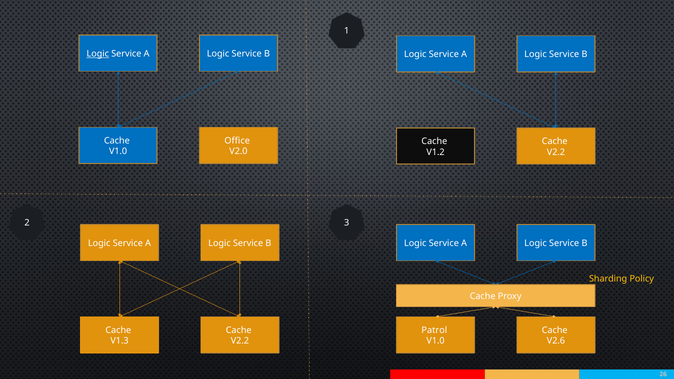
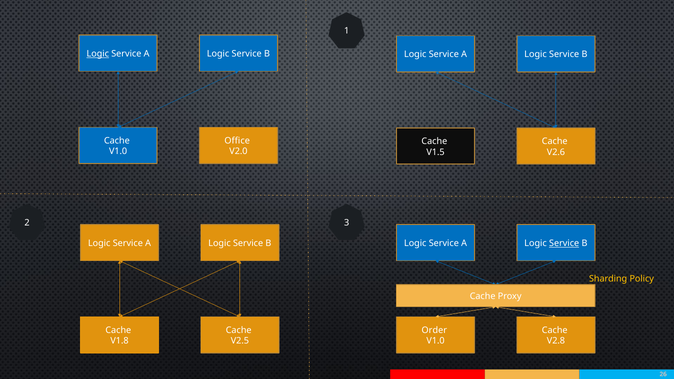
V1.2: V1.2 -> V1.5
V2.2 at (556, 152): V2.2 -> V2.6
Service at (564, 243) underline: none -> present
Patrol: Patrol -> Order
V1.3: V1.3 -> V1.8
V2.2 at (240, 341): V2.2 -> V2.5
V2.6: V2.6 -> V2.8
